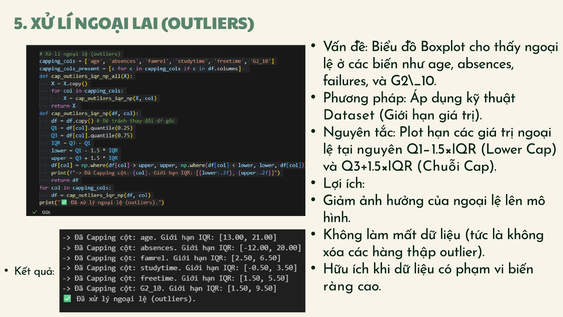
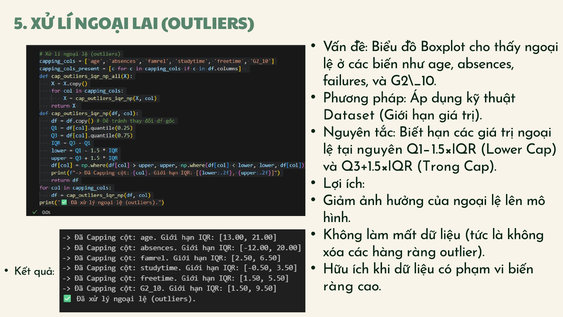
Plot: Plot -> Biết
Chuỗi: Chuỗi -> Trong
hàng thập: thập -> ràng
